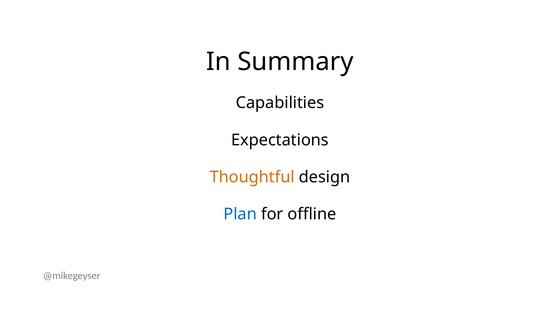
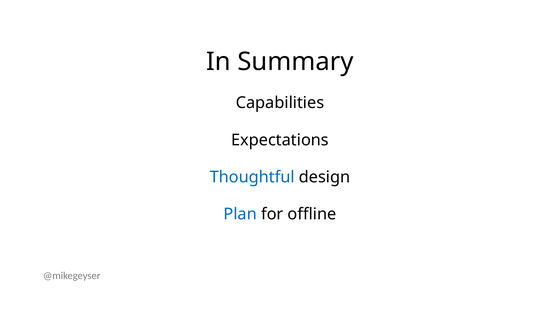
Thoughtful colour: orange -> blue
